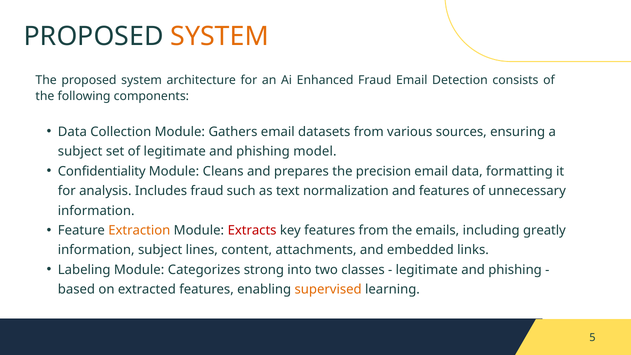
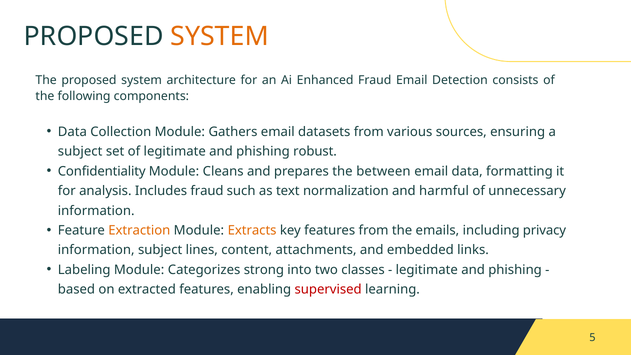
model: model -> robust
precision: precision -> between
and features: features -> harmful
Extracts colour: red -> orange
greatly: greatly -> privacy
supervised colour: orange -> red
